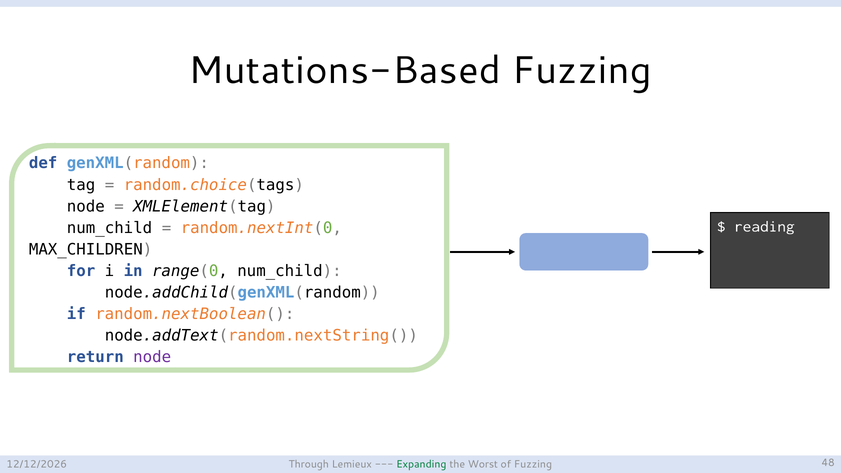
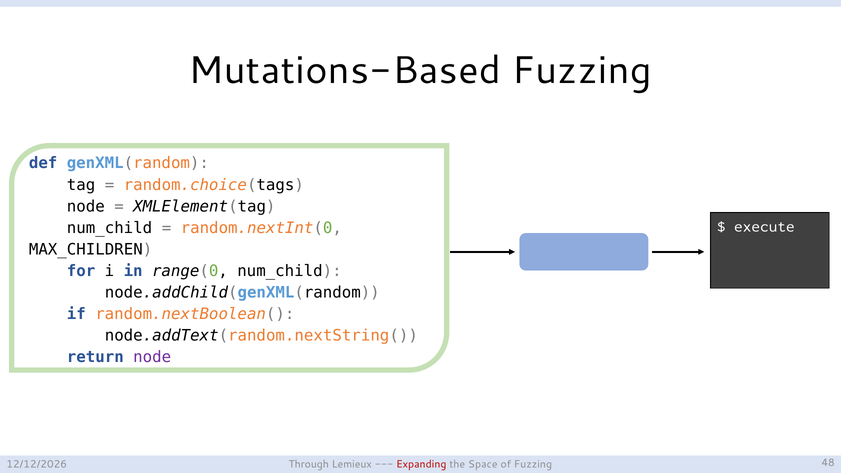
reading: reading -> execute
Expanding colour: green -> red
Worst: Worst -> Space
